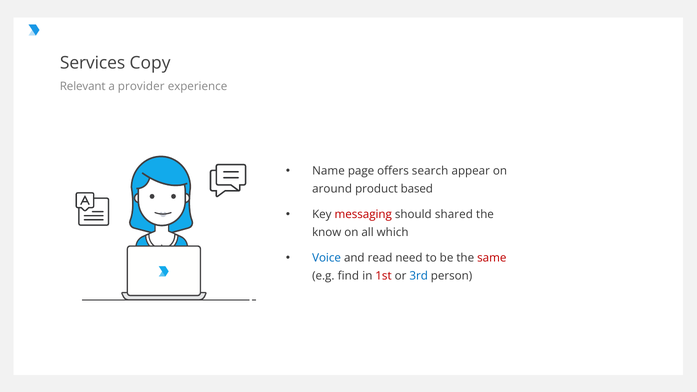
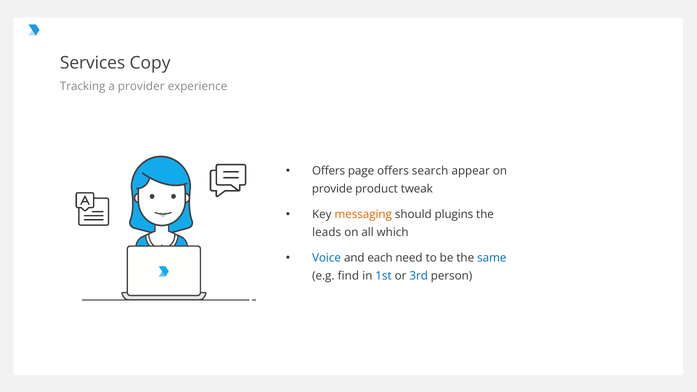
Relevant: Relevant -> Tracking
Name at (328, 171): Name -> Offers
around: around -> provide
based: based -> tweak
messaging colour: red -> orange
shared: shared -> plugins
know: know -> leads
read: read -> each
same colour: red -> blue
1st colour: red -> blue
